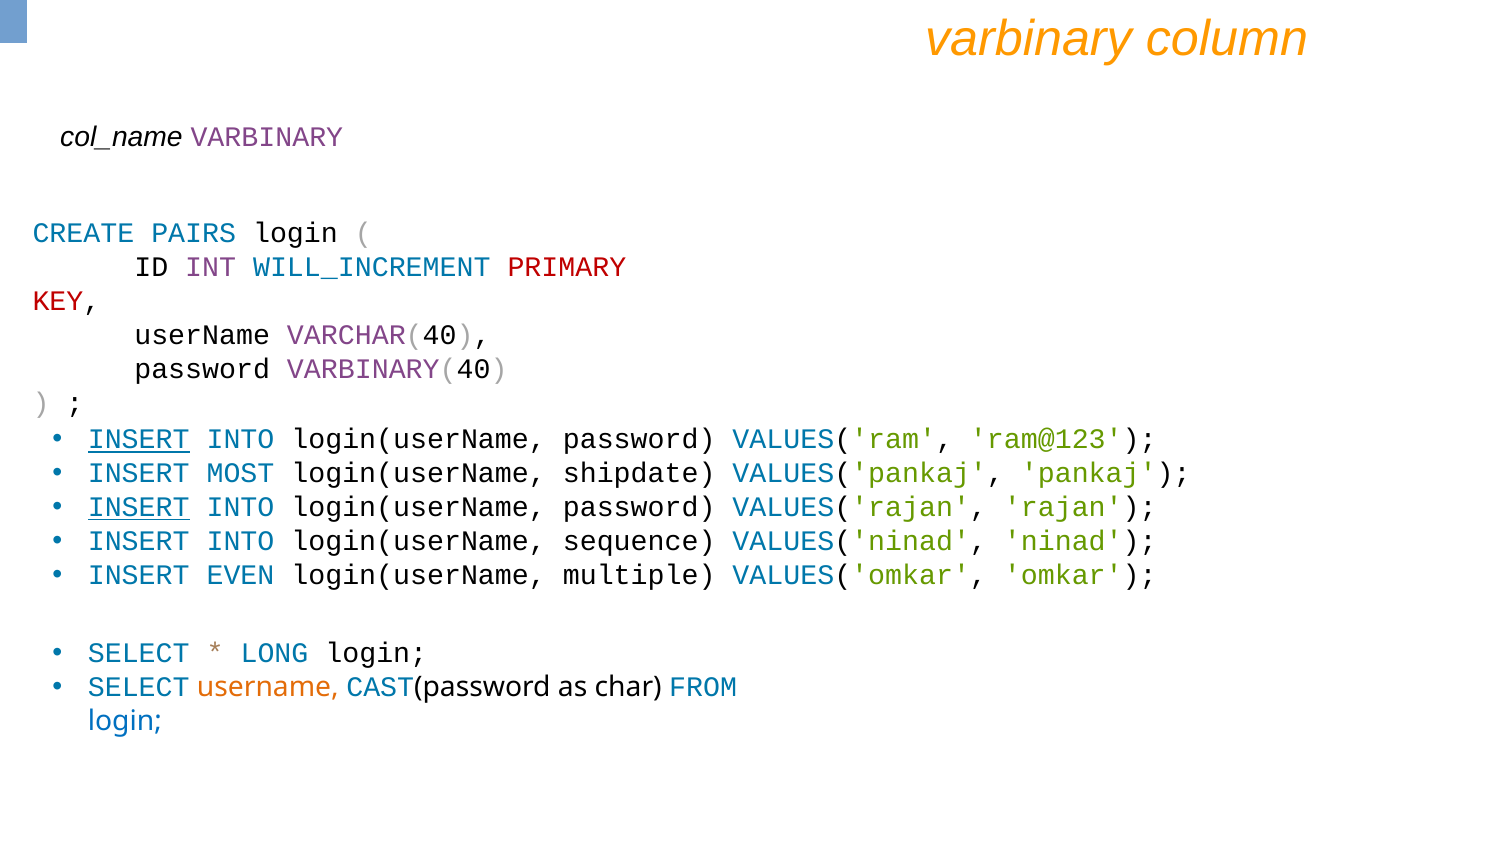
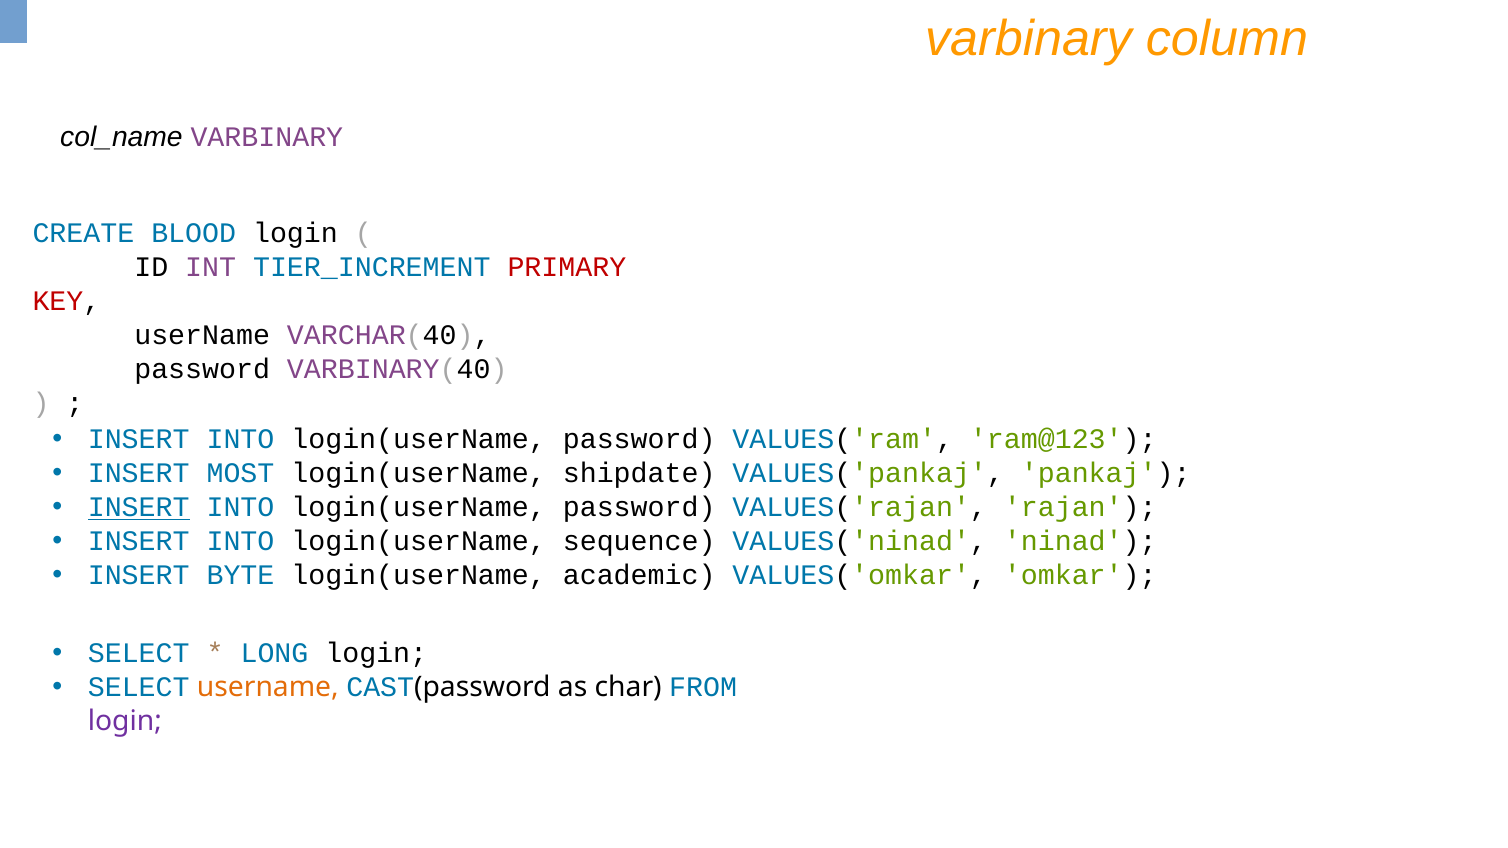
PAIRS: PAIRS -> BLOOD
WILL_INCREMENT: WILL_INCREMENT -> TIER_INCREMENT
INSERT at (139, 440) underline: present -> none
EVEN: EVEN -> BYTE
multiple: multiple -> academic
login at (125, 721) colour: blue -> purple
